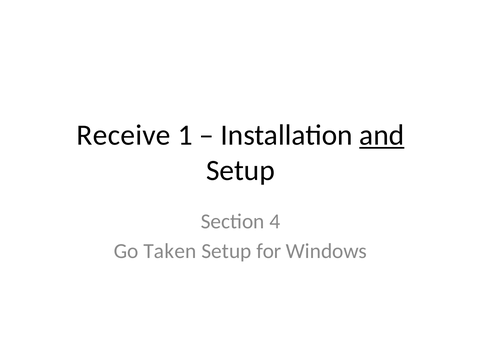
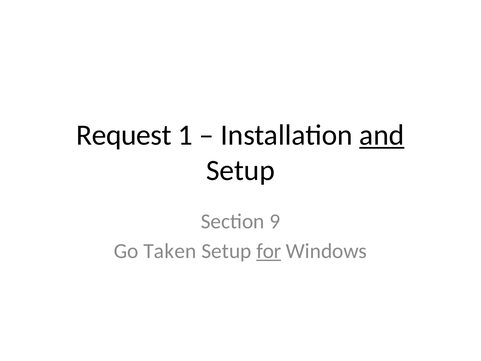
Receive: Receive -> Request
4: 4 -> 9
for underline: none -> present
